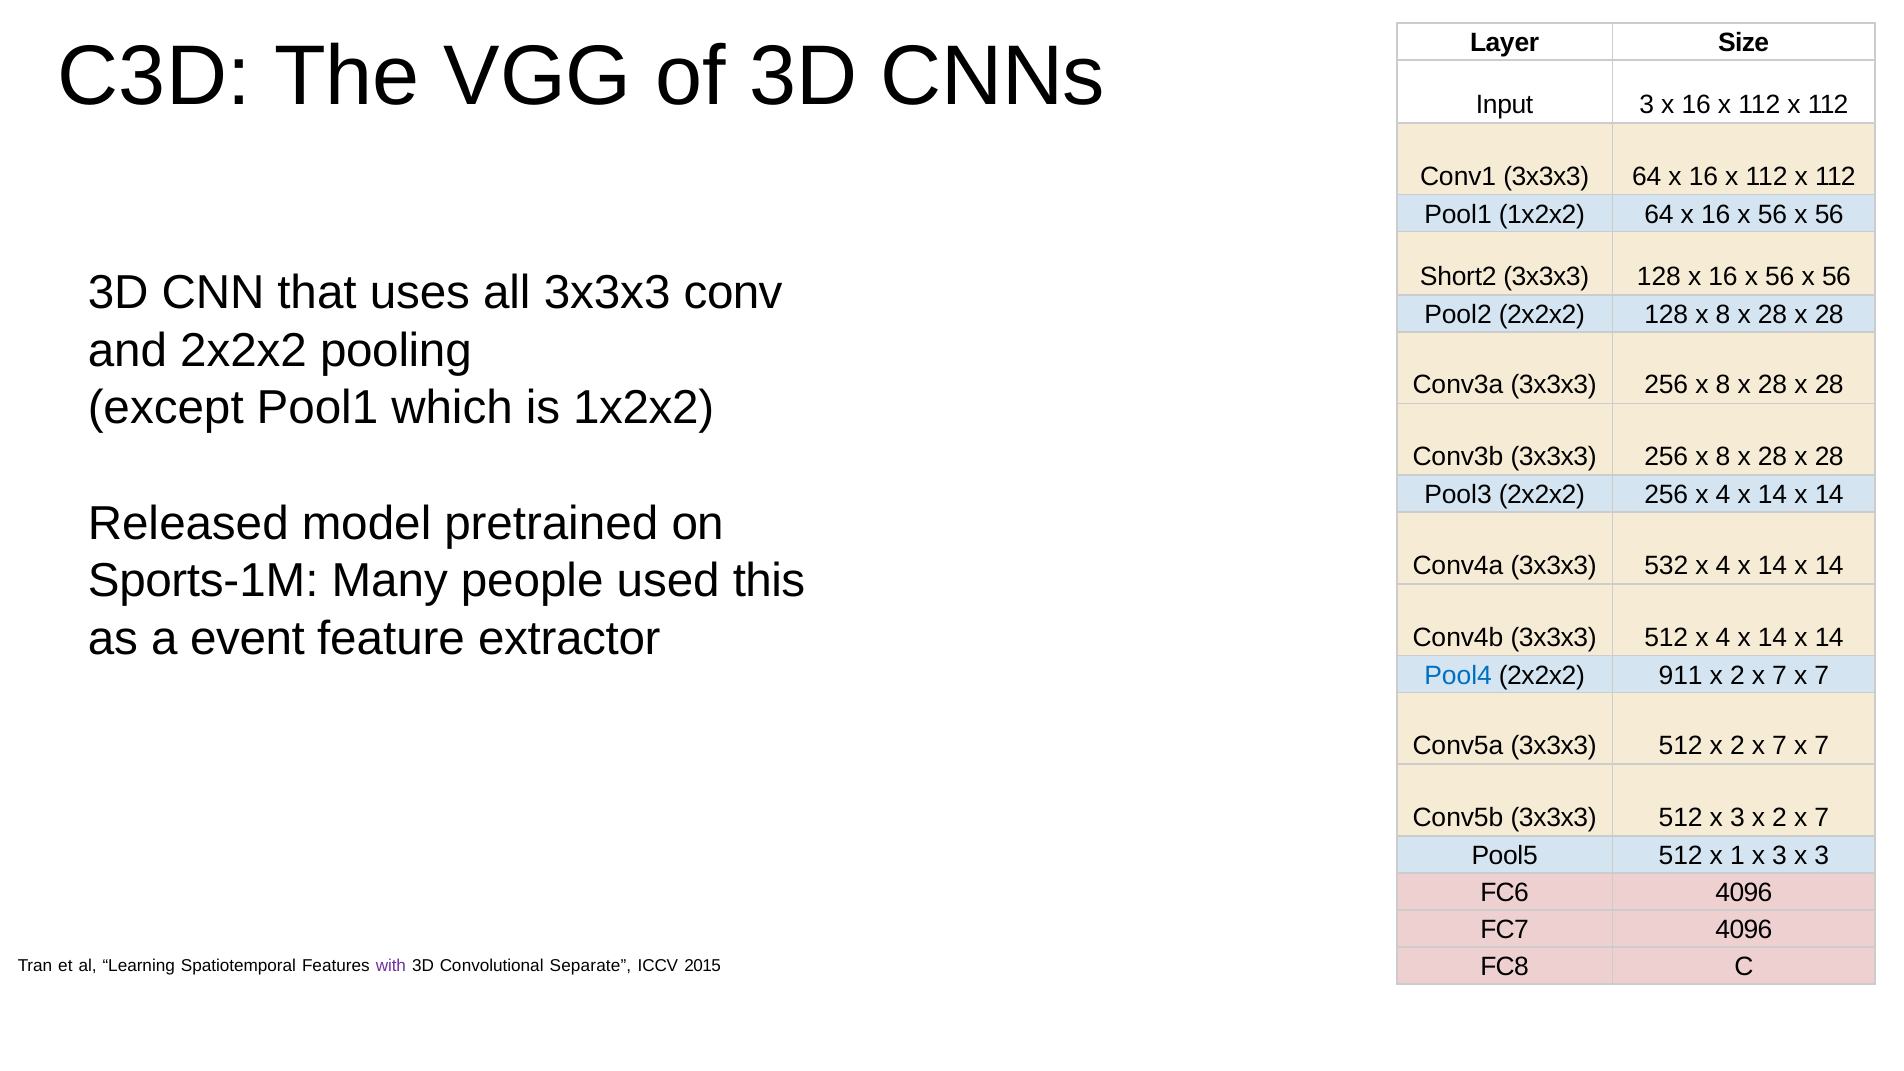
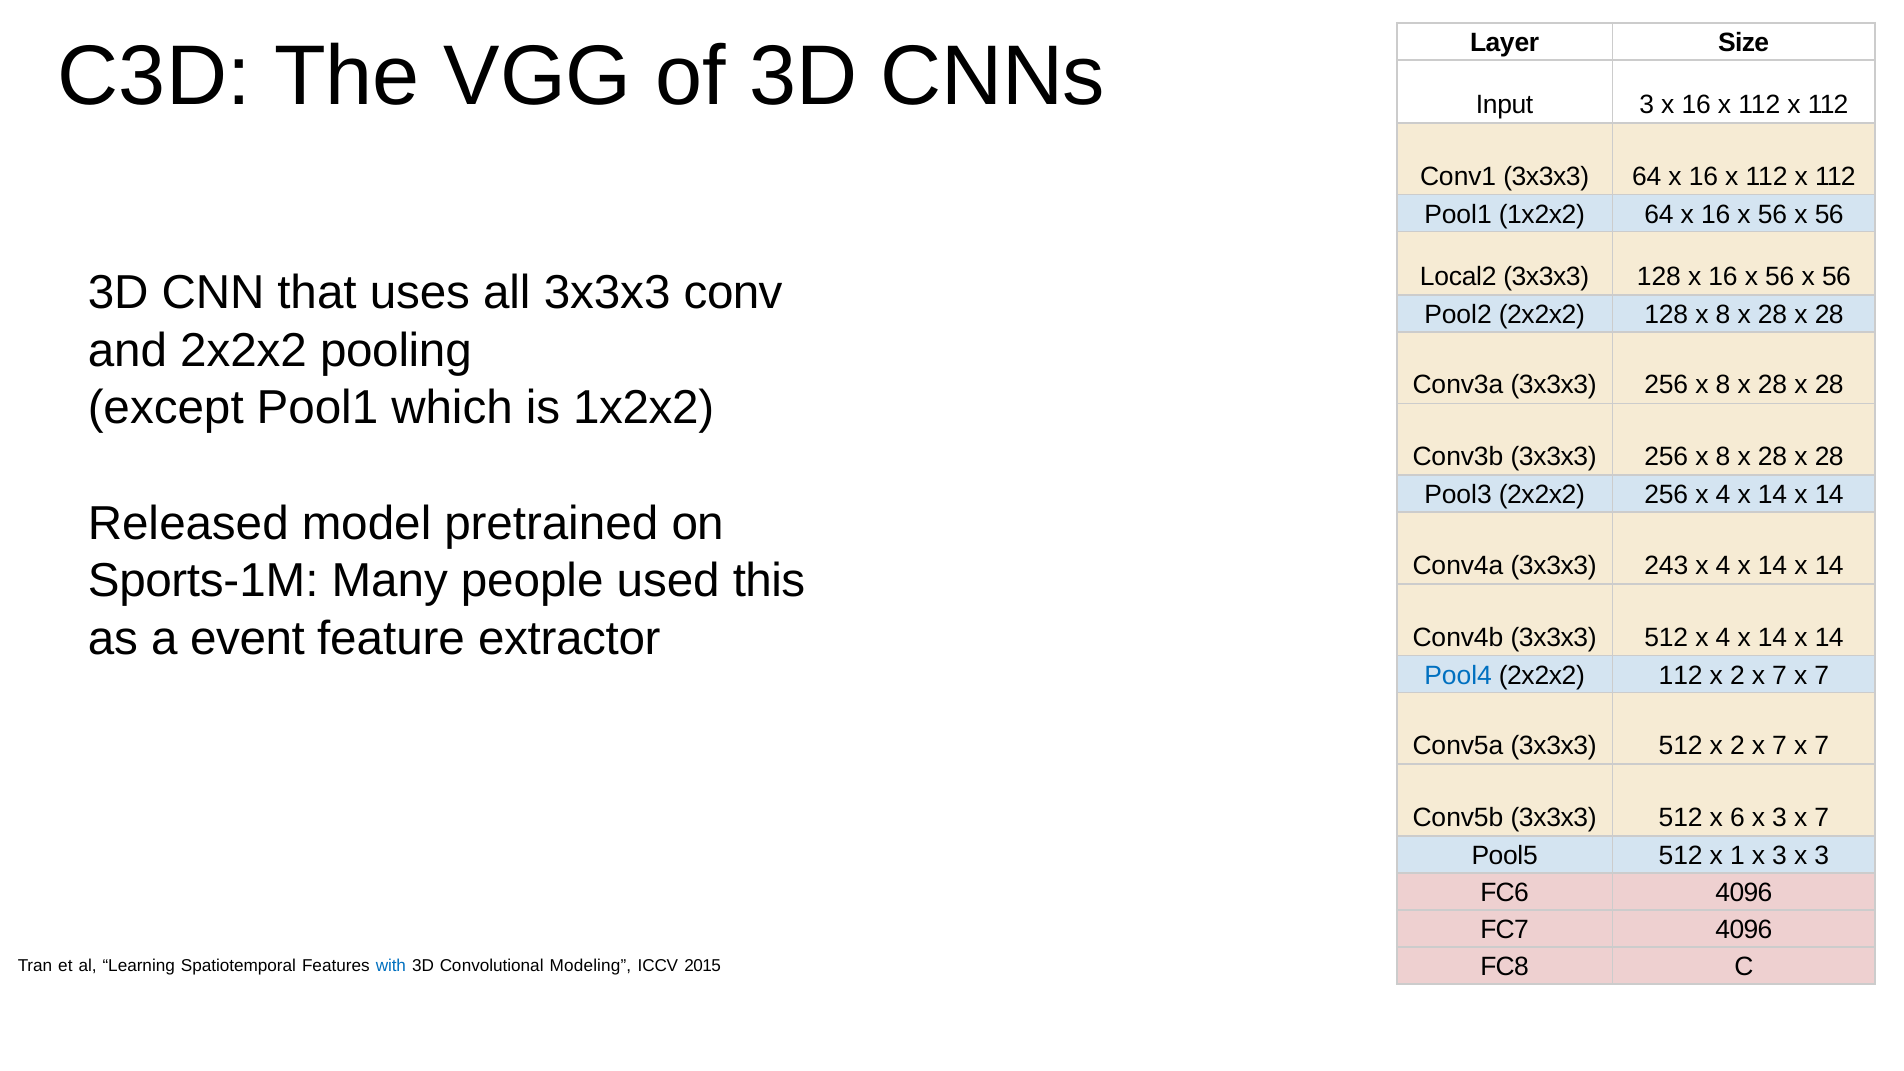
Short2: Short2 -> Local2
532: 532 -> 243
2x2x2 911: 911 -> 112
512 x 3: 3 -> 6
2 at (1780, 818): 2 -> 3
with colour: purple -> blue
Separate: Separate -> Modeling
